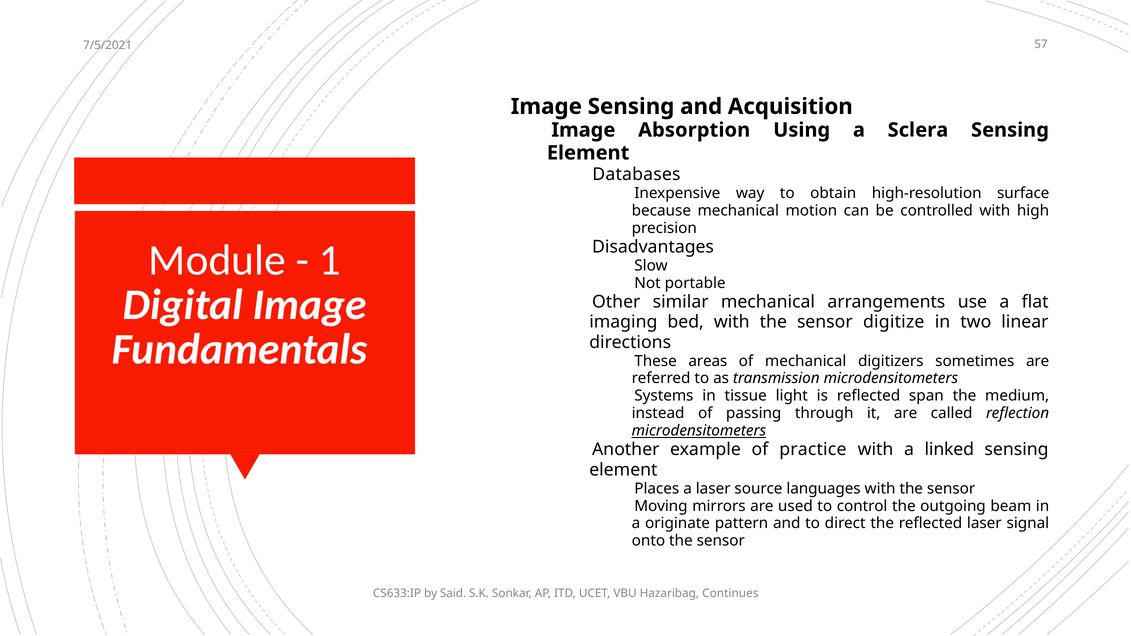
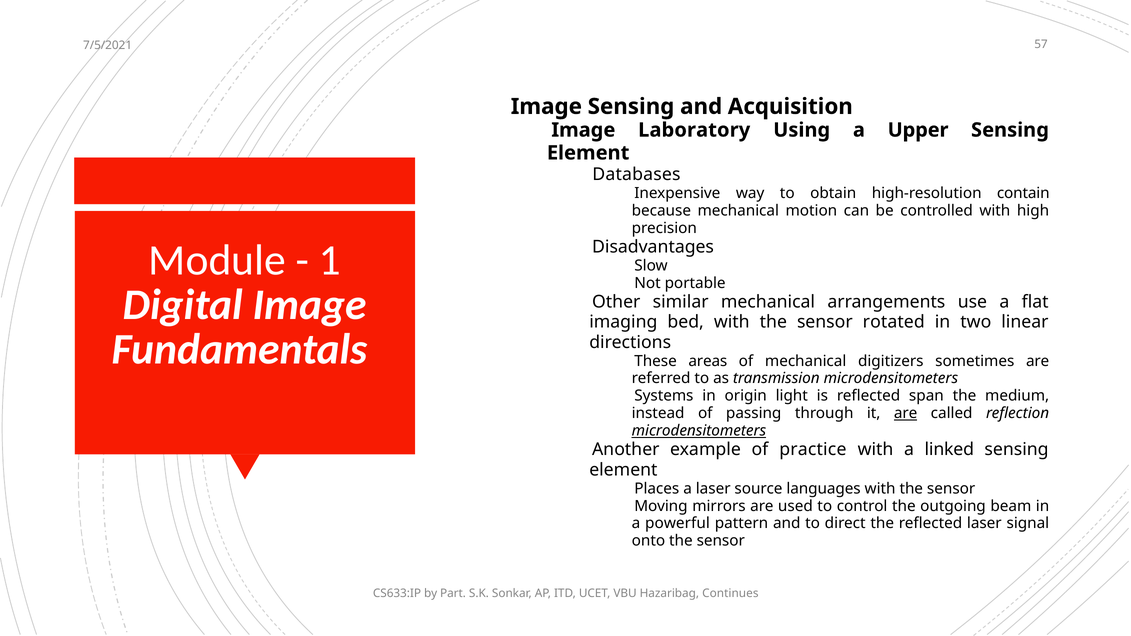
Absorption: Absorption -> Laboratory
Sclera: Sclera -> Upper
surface: surface -> contain
digitize: digitize -> rotated
tissue: tissue -> origin
are at (906, 413) underline: none -> present
originate: originate -> powerful
Said: Said -> Part
